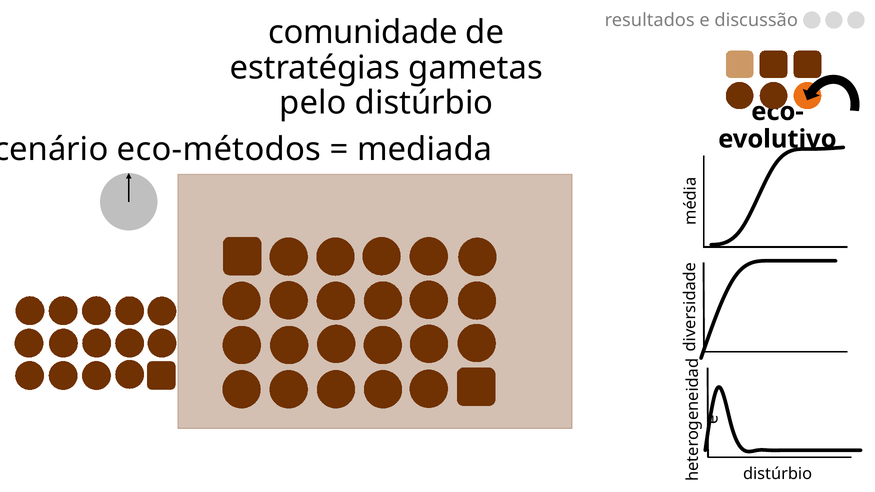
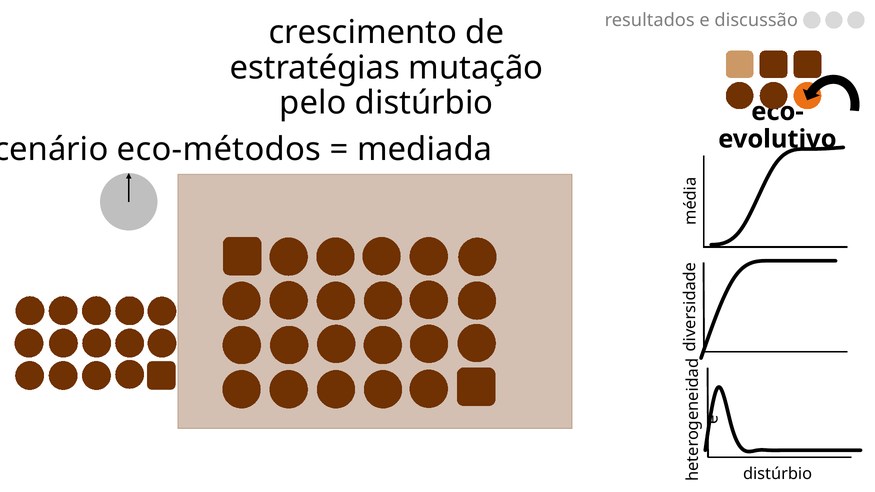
comunidade: comunidade -> crescimento
gametas: gametas -> mutação
